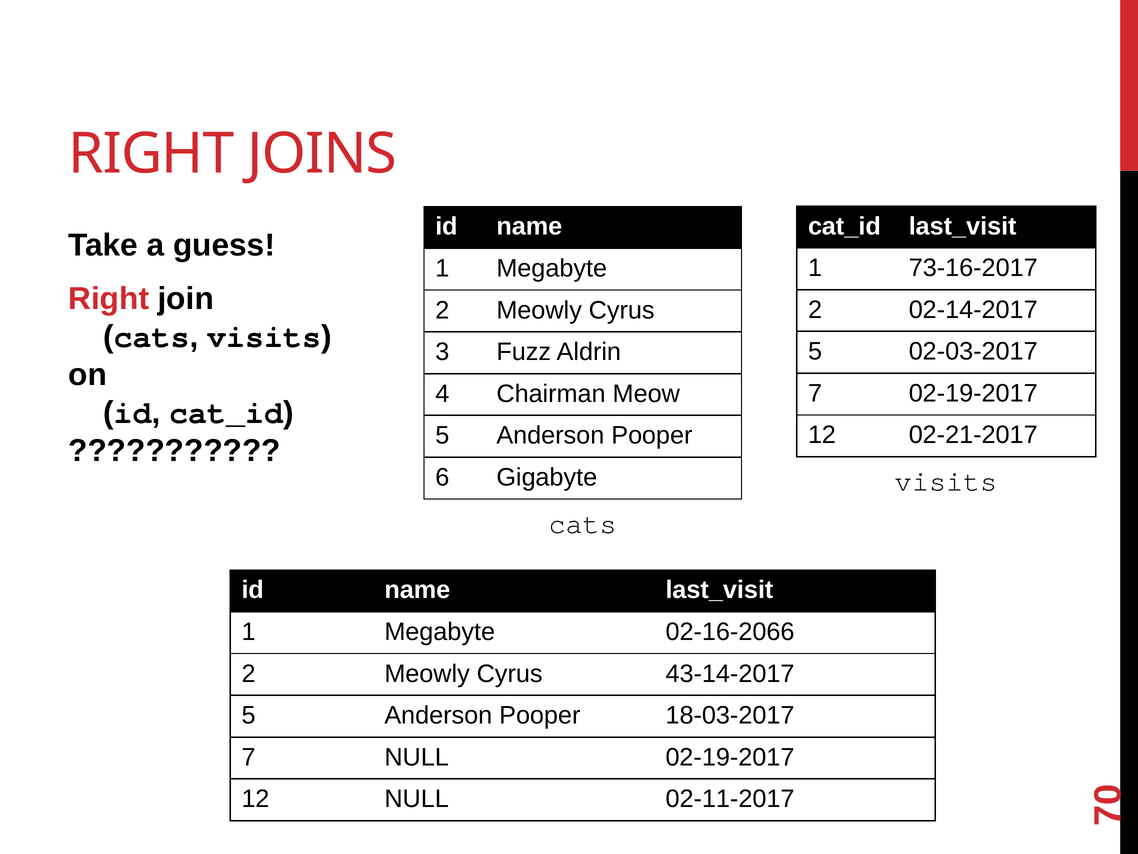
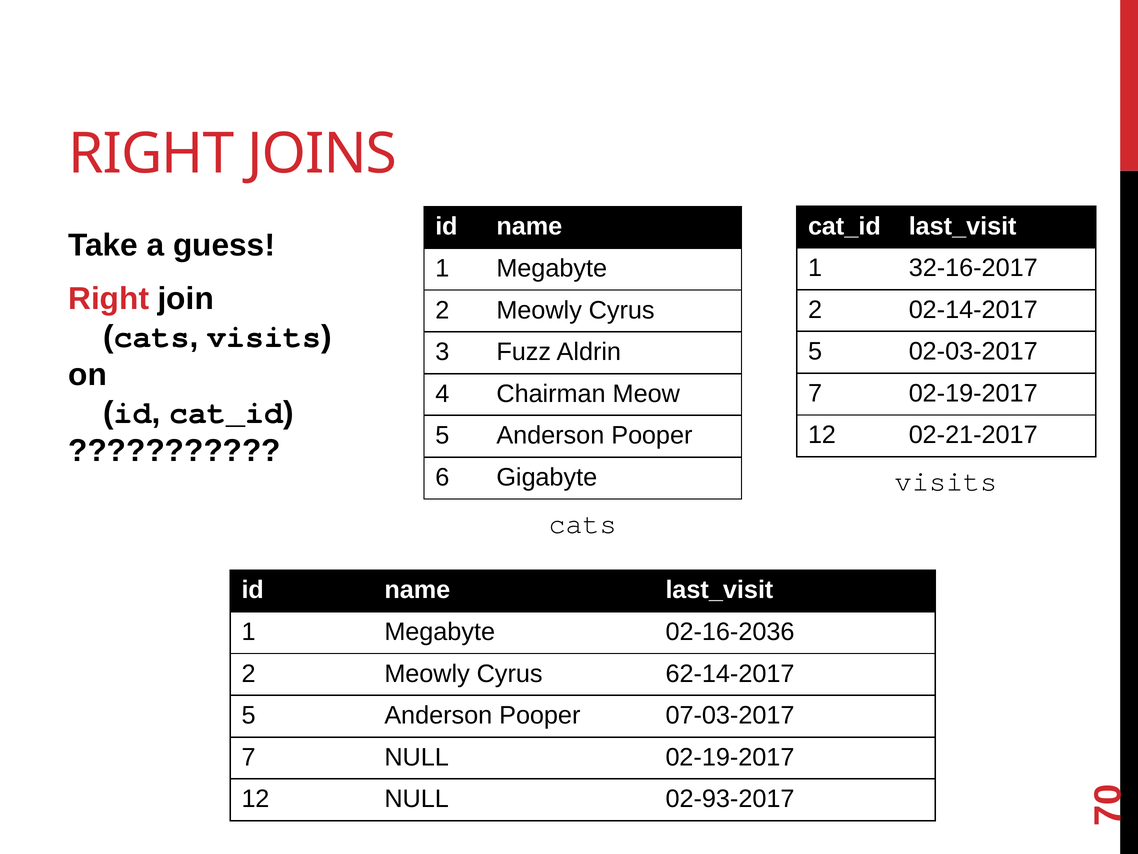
73-16-2017: 73-16-2017 -> 32-16-2017
02-16-2066: 02-16-2066 -> 02-16-2036
43-14-2017: 43-14-2017 -> 62-14-2017
18-03-2017: 18-03-2017 -> 07-03-2017
02-11-2017: 02-11-2017 -> 02-93-2017
